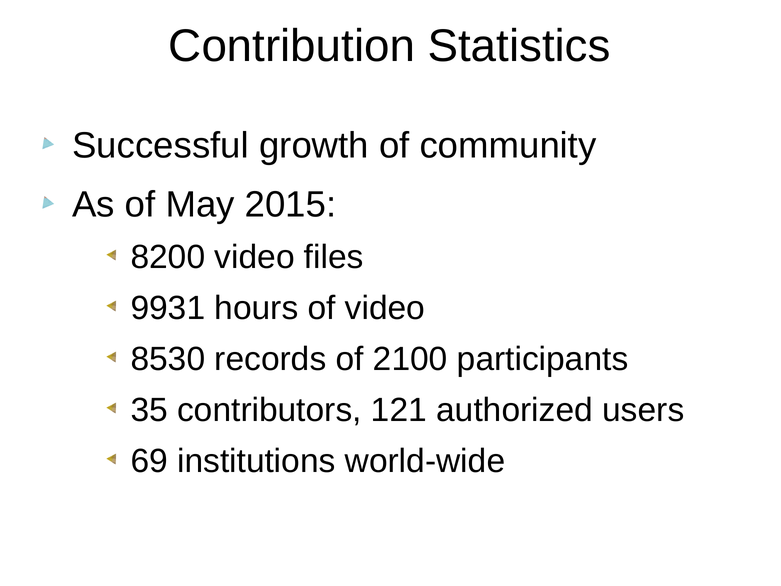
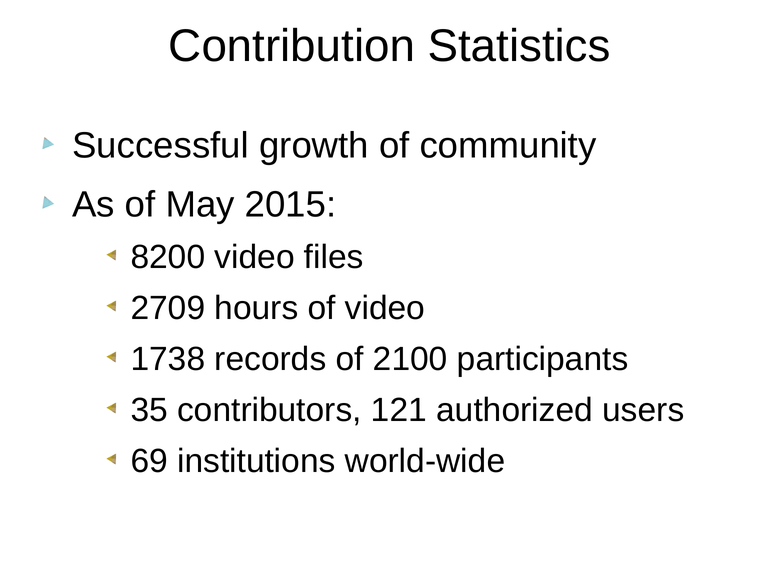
9931: 9931 -> 2709
8530: 8530 -> 1738
